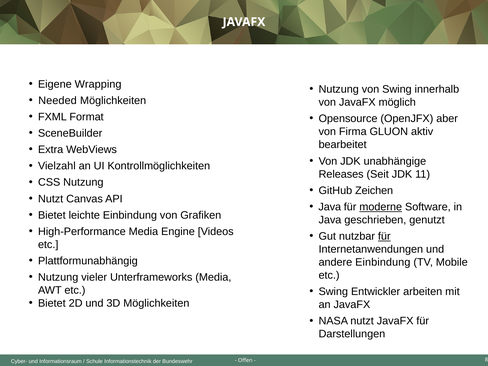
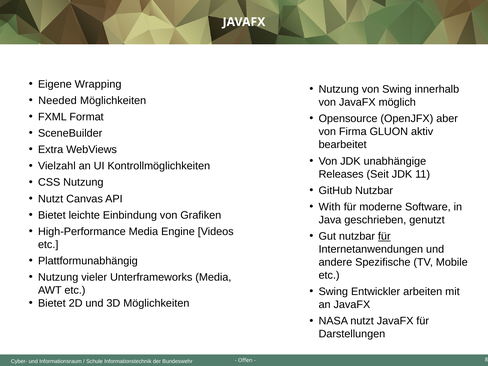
GitHub Zeichen: Zeichen -> Nutzbar
Java at (330, 207): Java -> With
moderne underline: present -> none
andere Einbindung: Einbindung -> Spezifische
